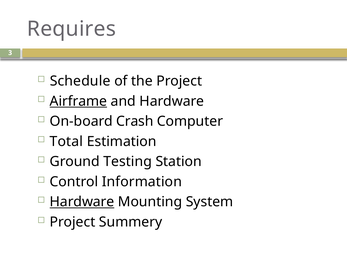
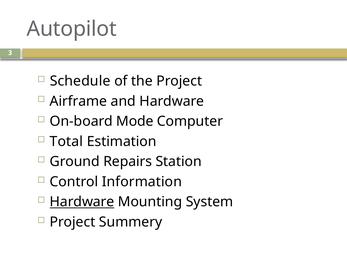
Requires: Requires -> Autopilot
Airframe underline: present -> none
Crash: Crash -> Mode
Testing: Testing -> Repairs
